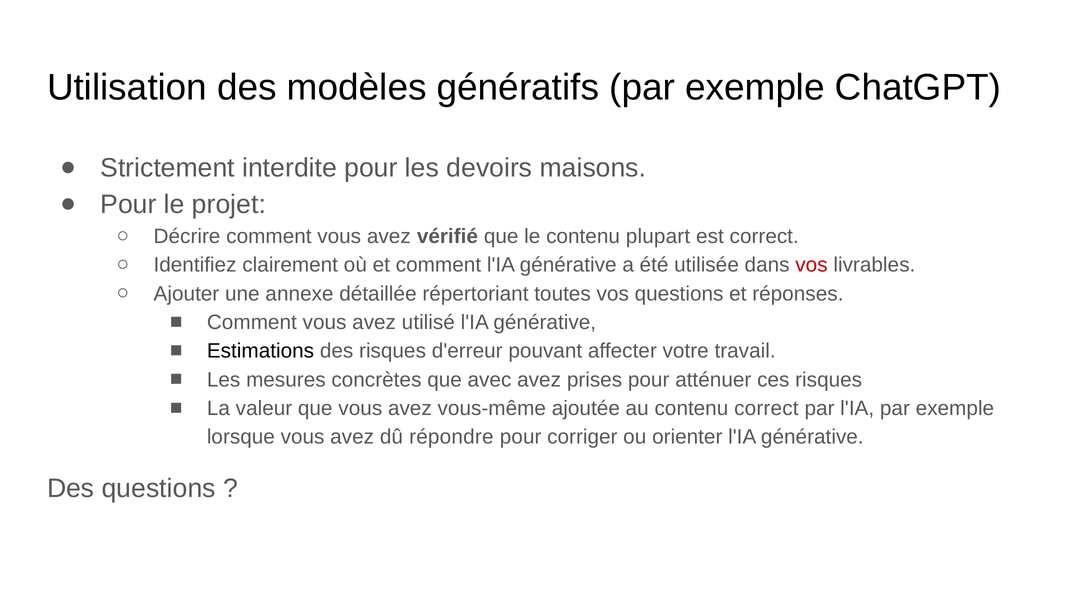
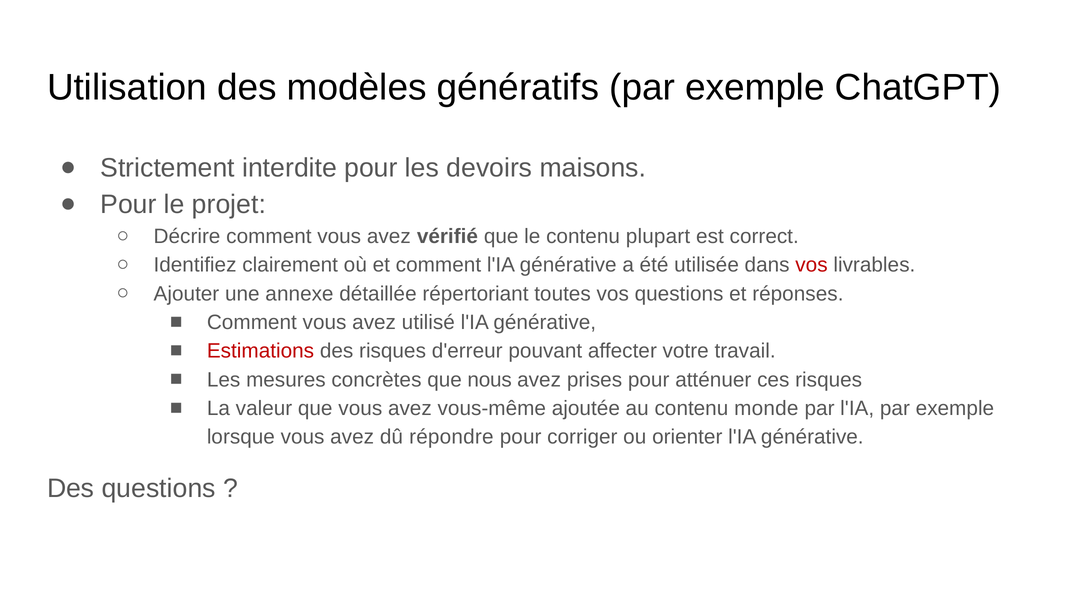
Estimations colour: black -> red
avec: avec -> nous
contenu correct: correct -> monde
